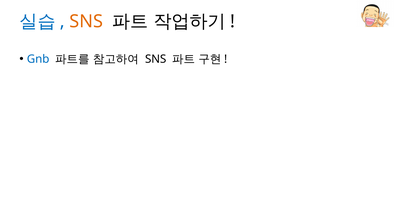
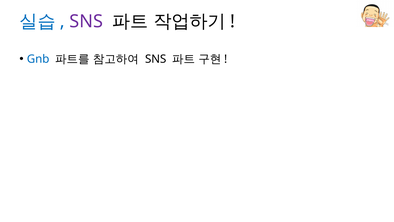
SNS at (86, 21) colour: orange -> purple
